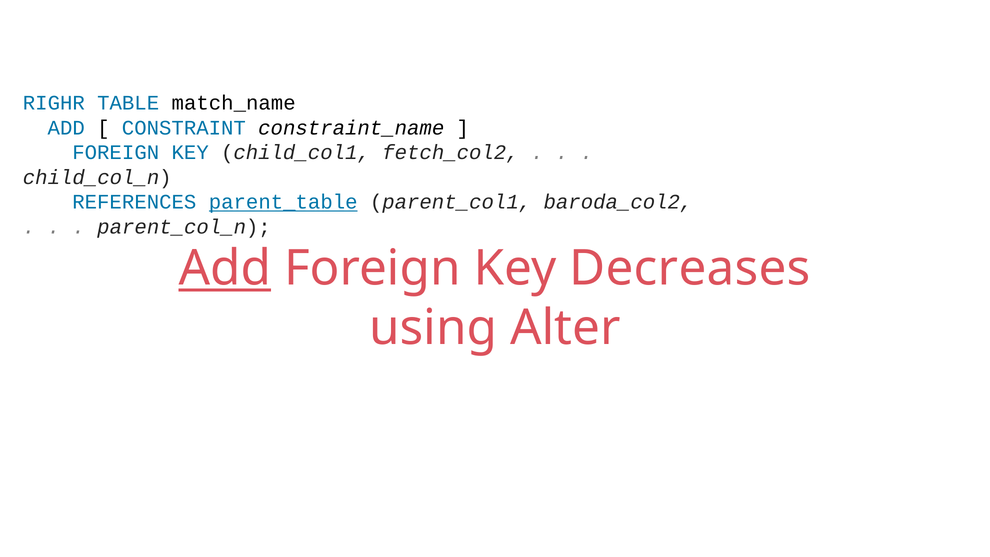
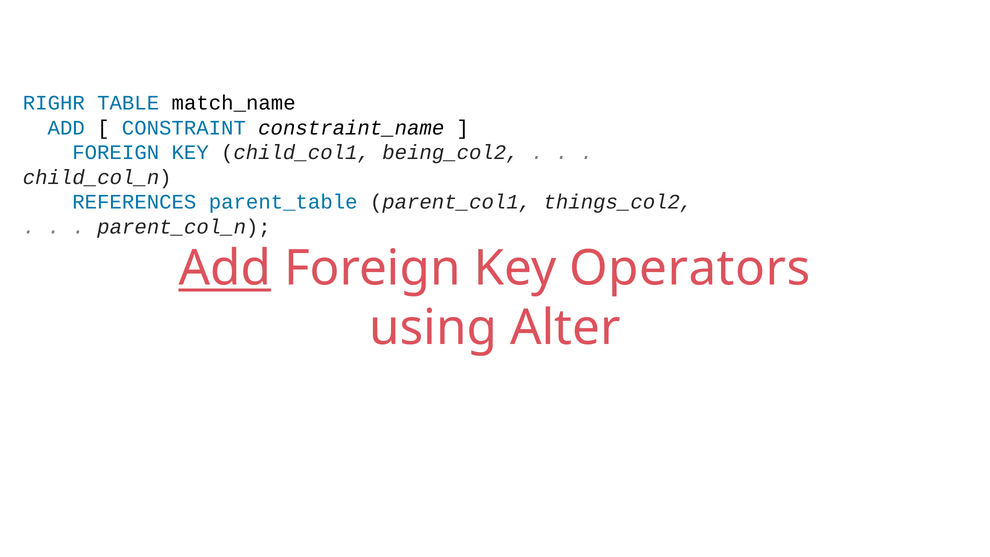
fetch_col2: fetch_col2 -> being_col2
parent_table underline: present -> none
baroda_col2: baroda_col2 -> things_col2
Decreases: Decreases -> Operators
